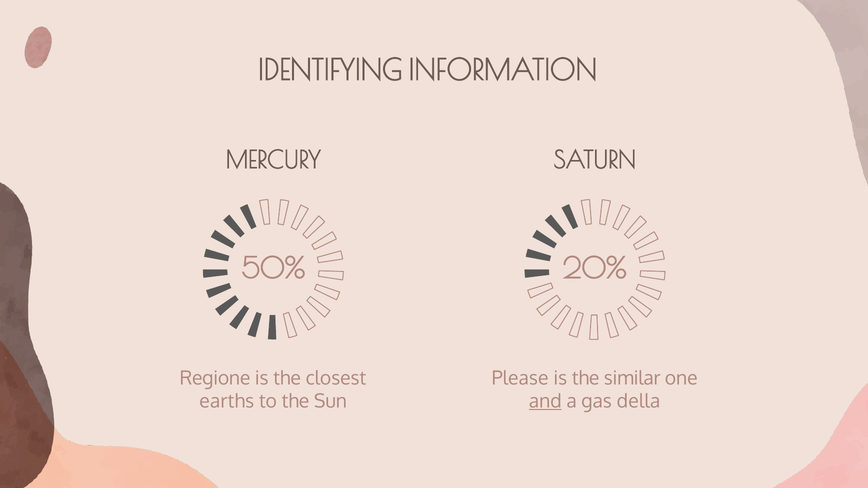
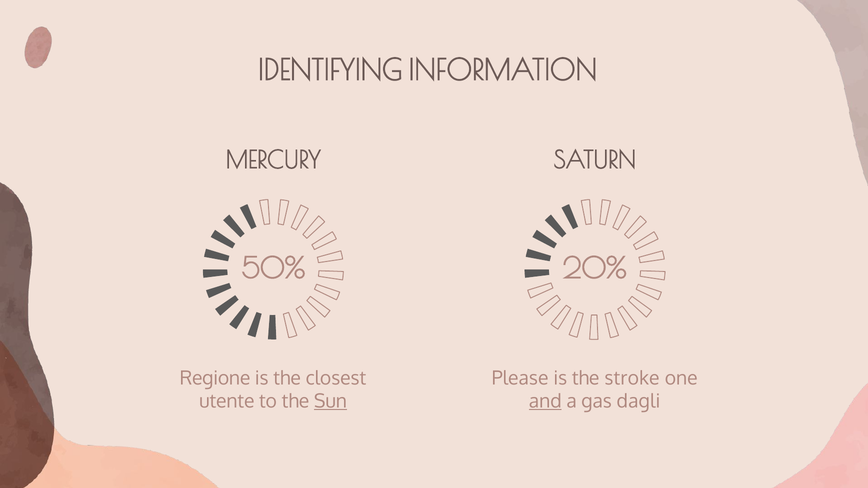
similar: similar -> stroke
earths: earths -> utente
Sun underline: none -> present
della: della -> dagli
